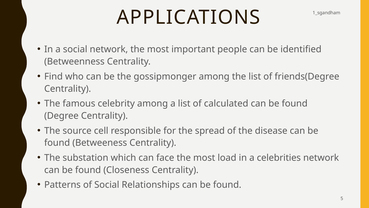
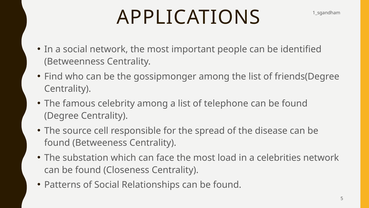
calculated: calculated -> telephone
